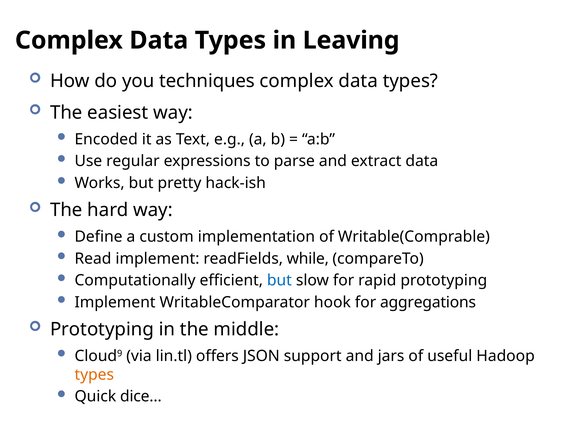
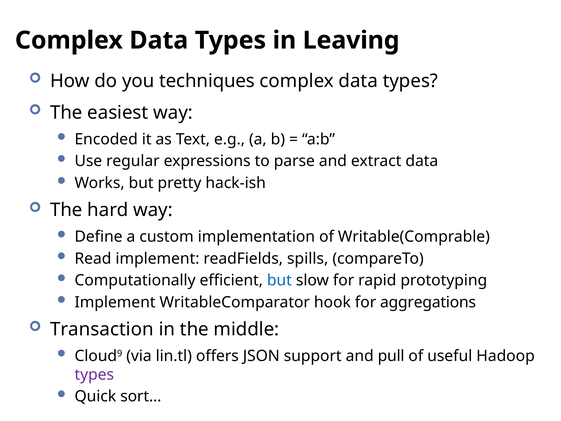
while: while -> spills
Prototyping at (102, 329): Prototyping -> Transaction
jars: jars -> pull
types at (94, 374) colour: orange -> purple
dice…: dice… -> sort…
